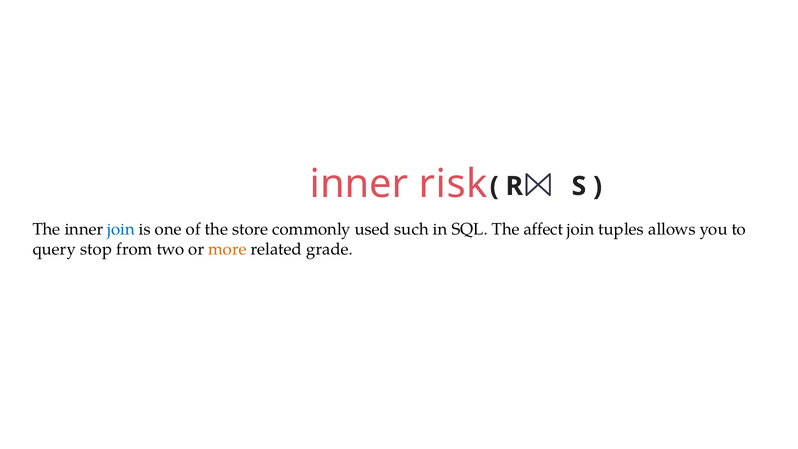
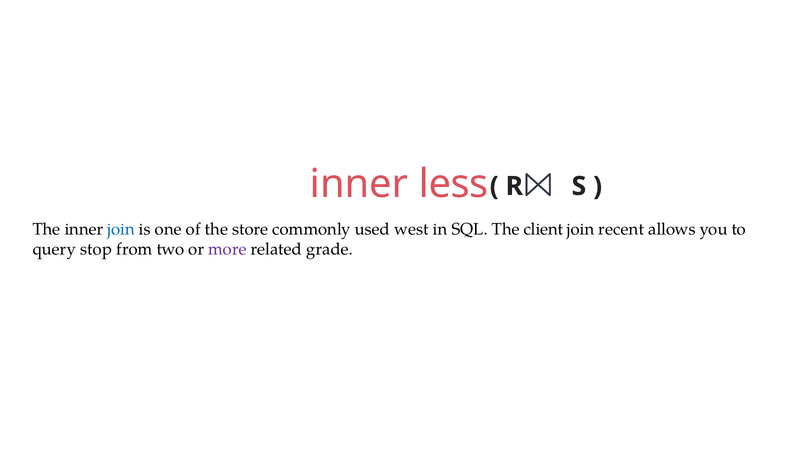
risk: risk -> less
such: such -> west
affect: affect -> client
tuples: tuples -> recent
more colour: orange -> purple
